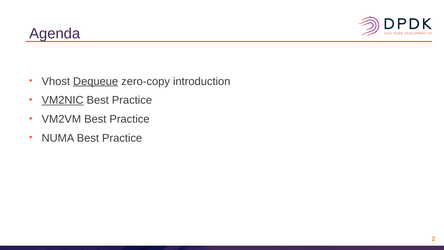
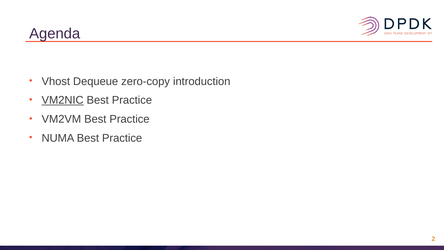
Dequeue underline: present -> none
